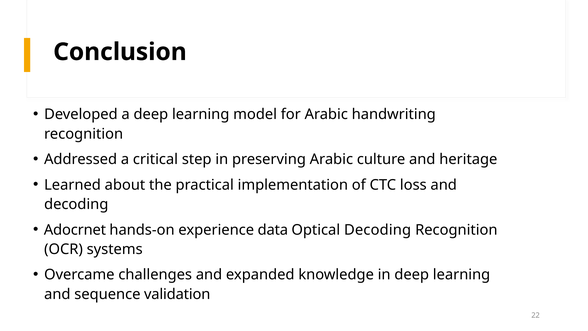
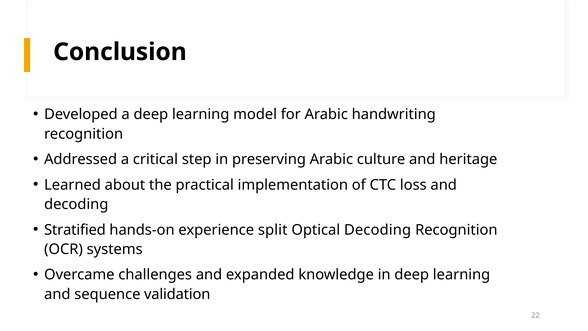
Adocrnet: Adocrnet -> Stratified
data: data -> split
